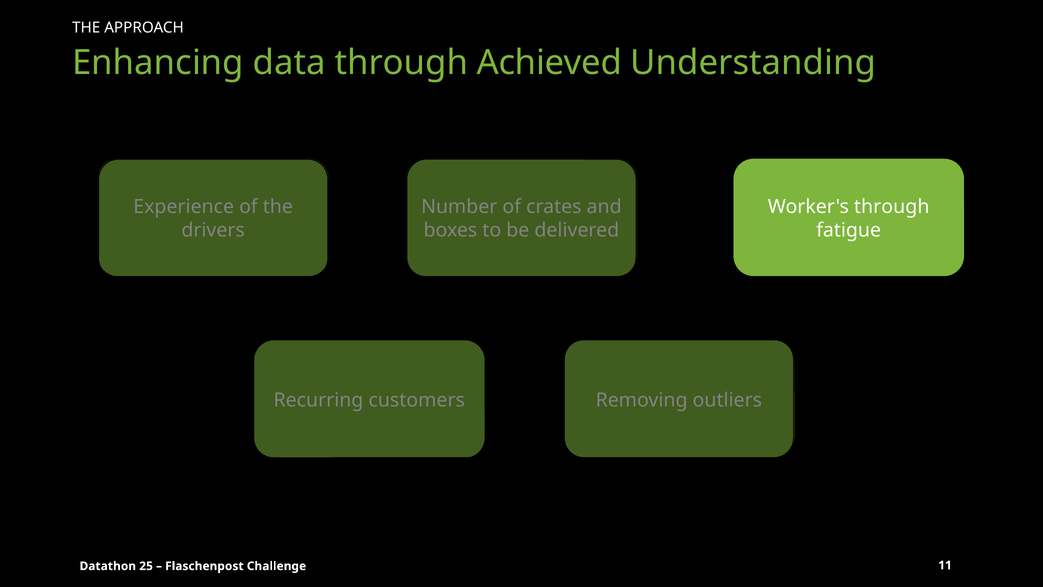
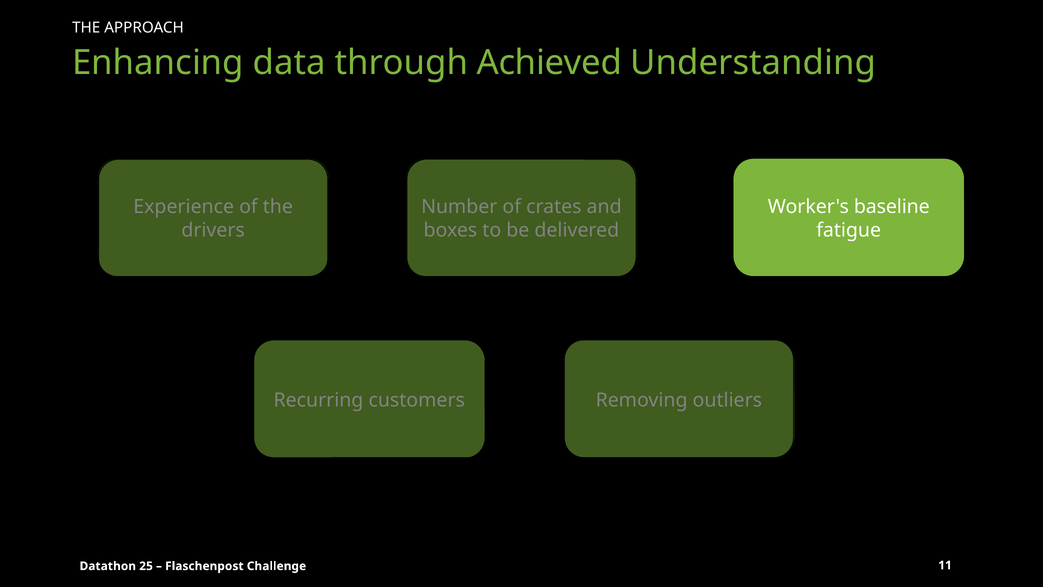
Worker's through: through -> baseline
